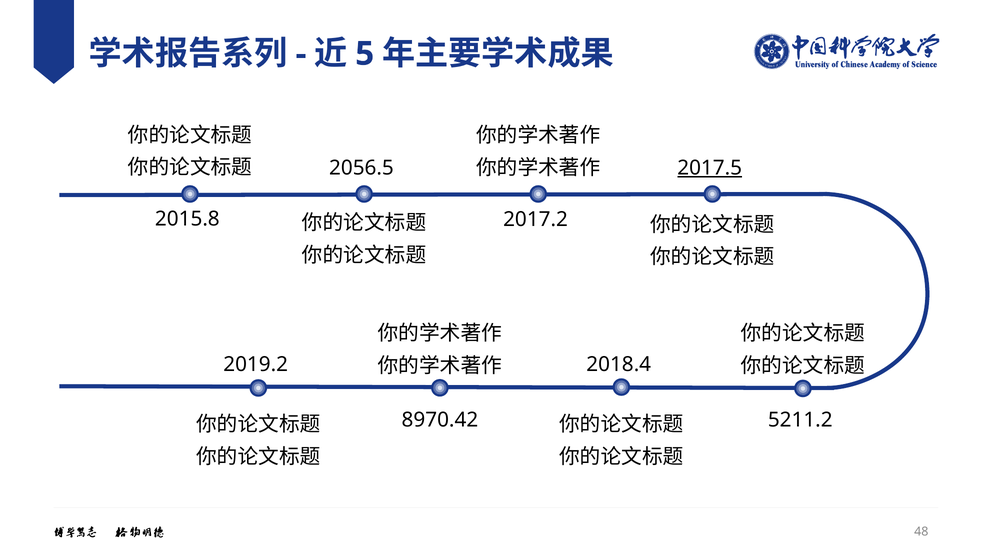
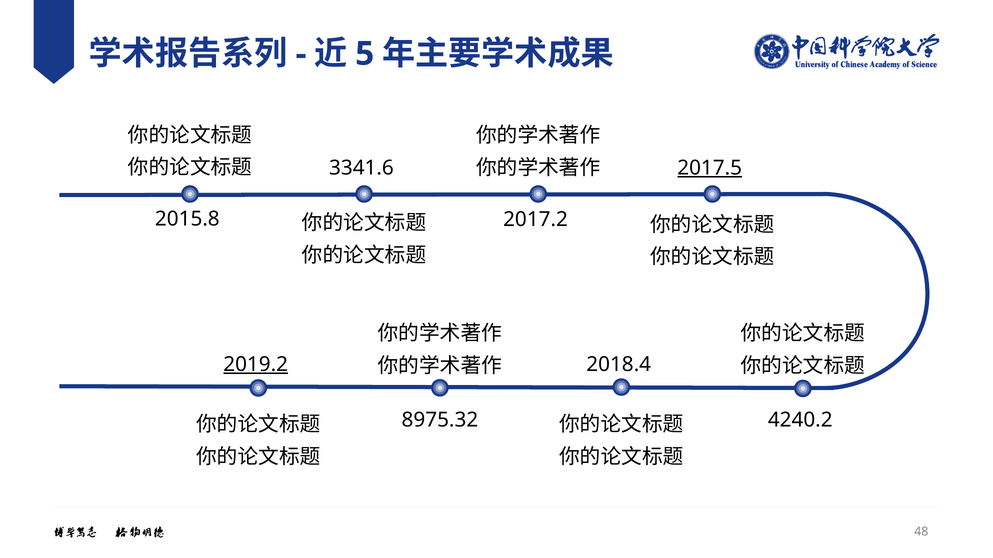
2056.5: 2056.5 -> 3341.6
2019.2 underline: none -> present
8970.42: 8970.42 -> 8975.32
5211.2: 5211.2 -> 4240.2
